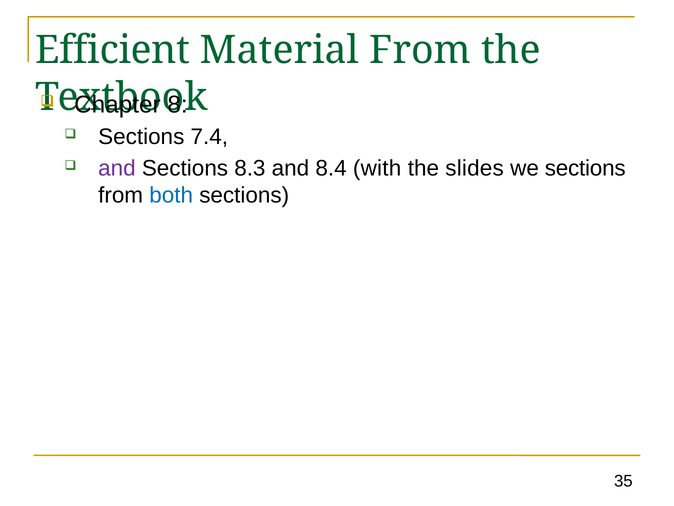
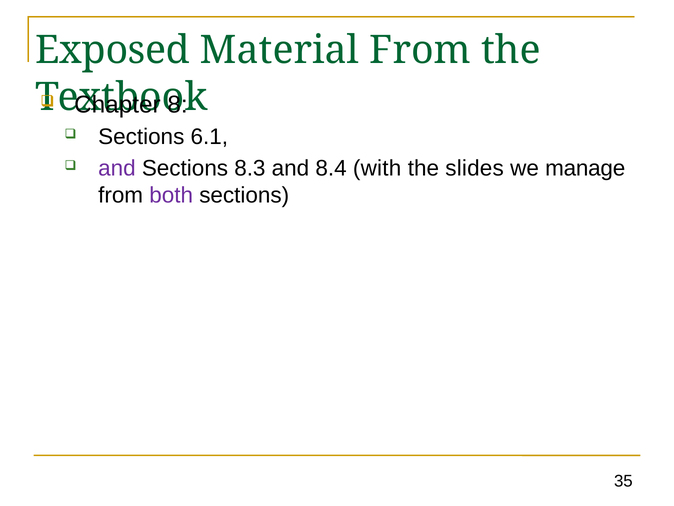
Efficient: Efficient -> Exposed
7.4: 7.4 -> 6.1
we sections: sections -> manage
both colour: blue -> purple
